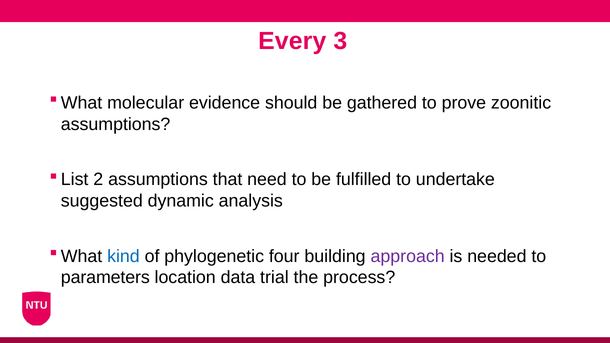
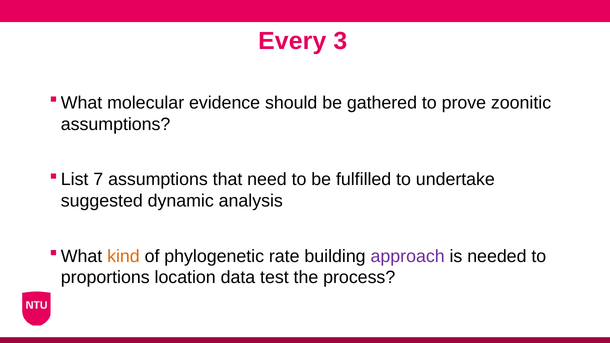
2: 2 -> 7
kind colour: blue -> orange
four: four -> rate
parameters: parameters -> proportions
trial: trial -> test
